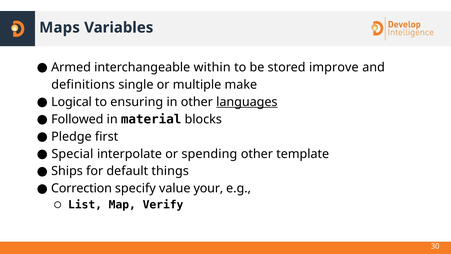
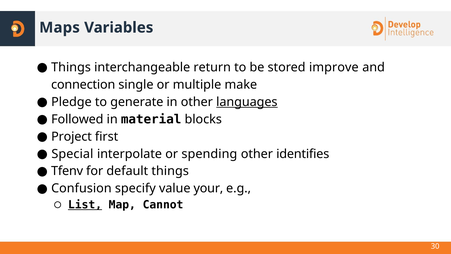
Armed at (71, 67): Armed -> Things
within: within -> return
definitions: definitions -> connection
Logical: Logical -> Pledge
ensuring: ensuring -> generate
Pledge: Pledge -> Project
template: template -> identifies
Ships: Ships -> Tfenv
Correction: Correction -> Confusion
List underline: none -> present
Verify: Verify -> Cannot
